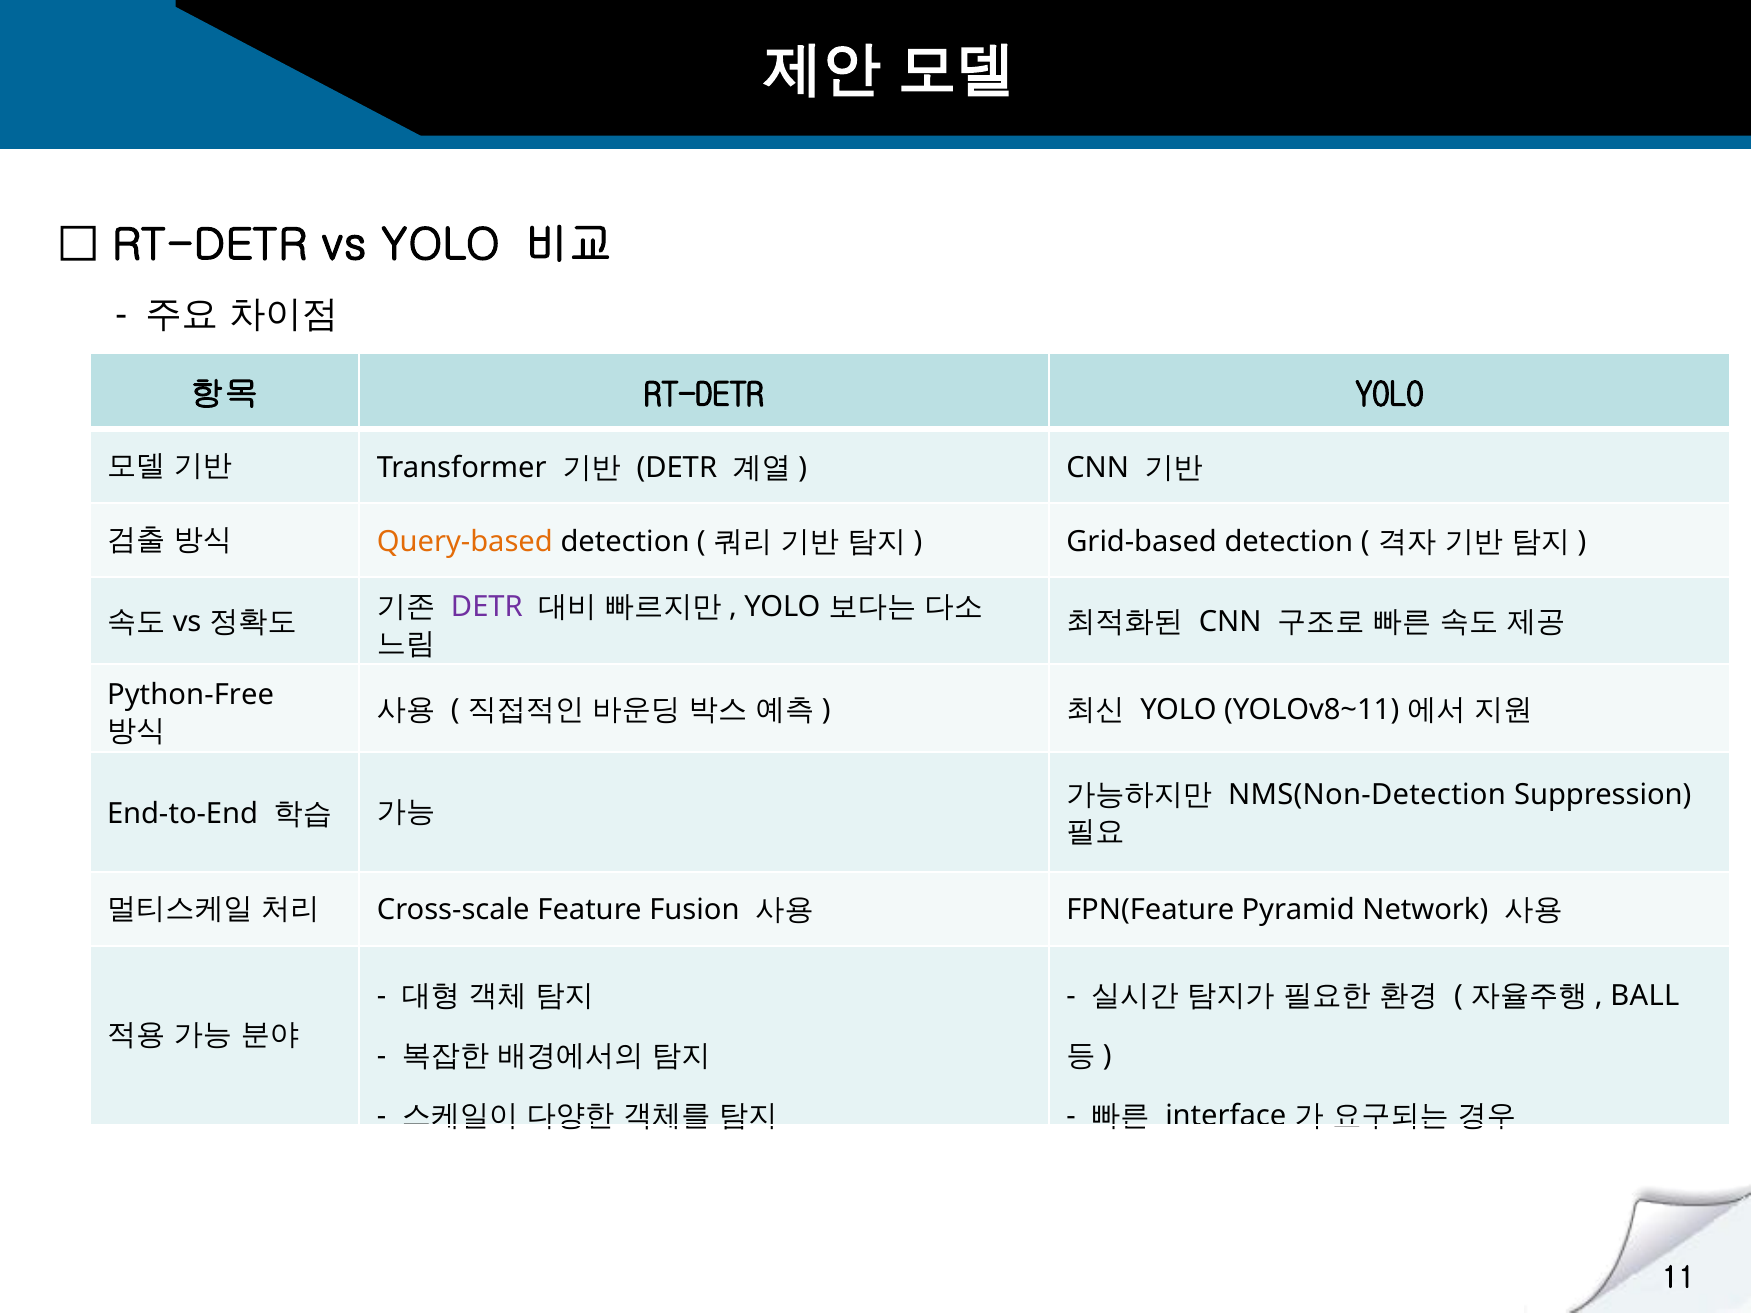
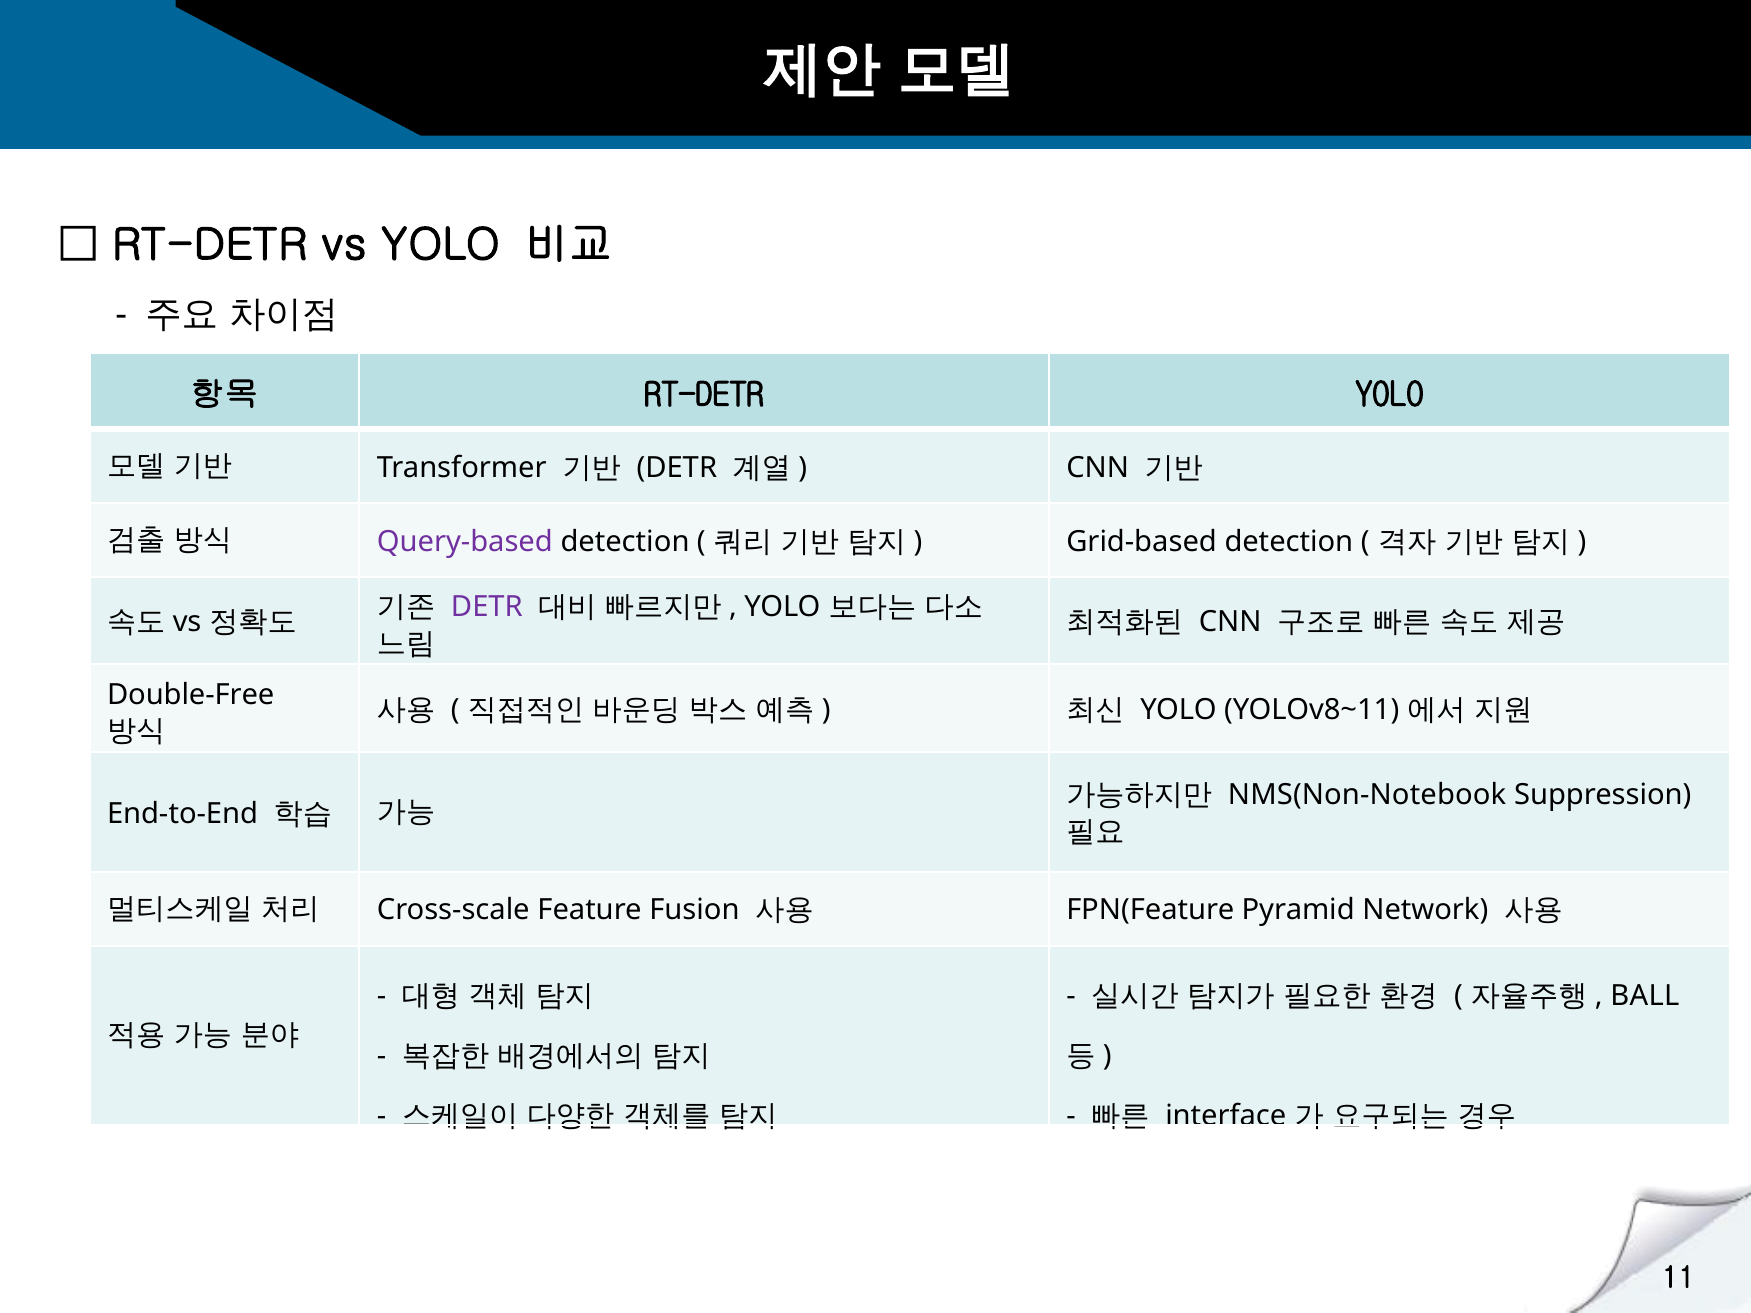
Query-based colour: orange -> purple
Python-Free: Python-Free -> Double-Free
NMS(Non-Detection: NMS(Non-Detection -> NMS(Non-Notebook
